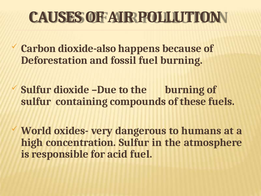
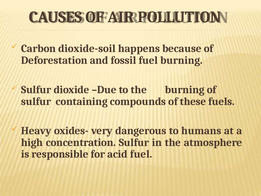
dioxide-also: dioxide-also -> dioxide-soil
World: World -> Heavy
